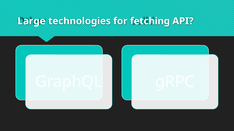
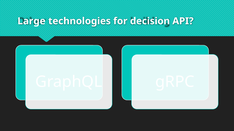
fetching: fetching -> decision
